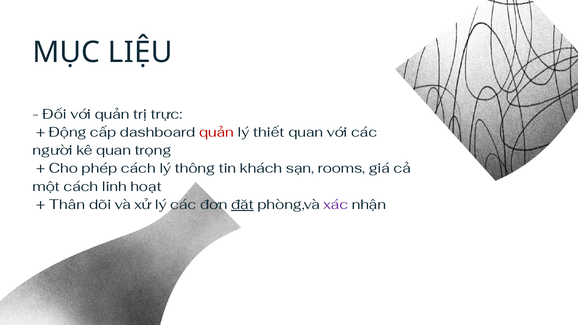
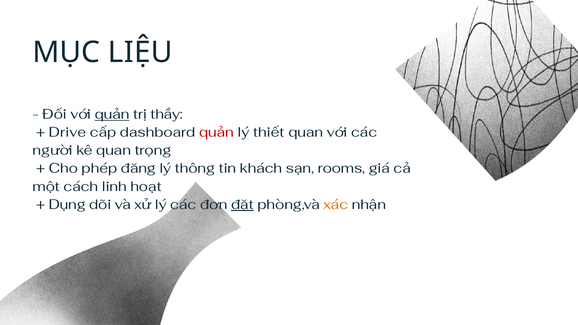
quản at (112, 114) underline: none -> present
trực: trực -> thầy
Động: Động -> Drive
phép cách: cách -> đăng
Thân: Thân -> Dụng
xác colour: purple -> orange
